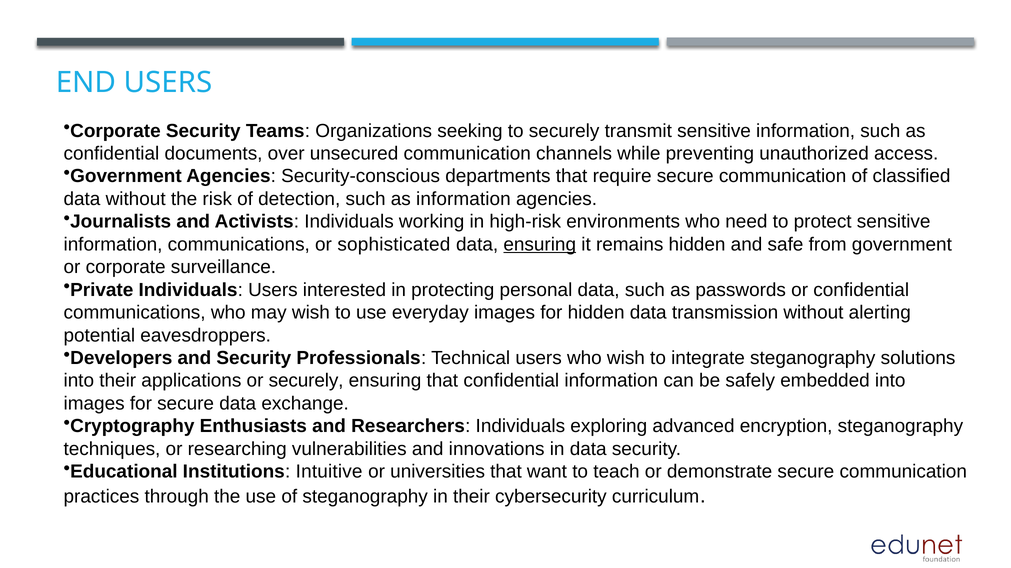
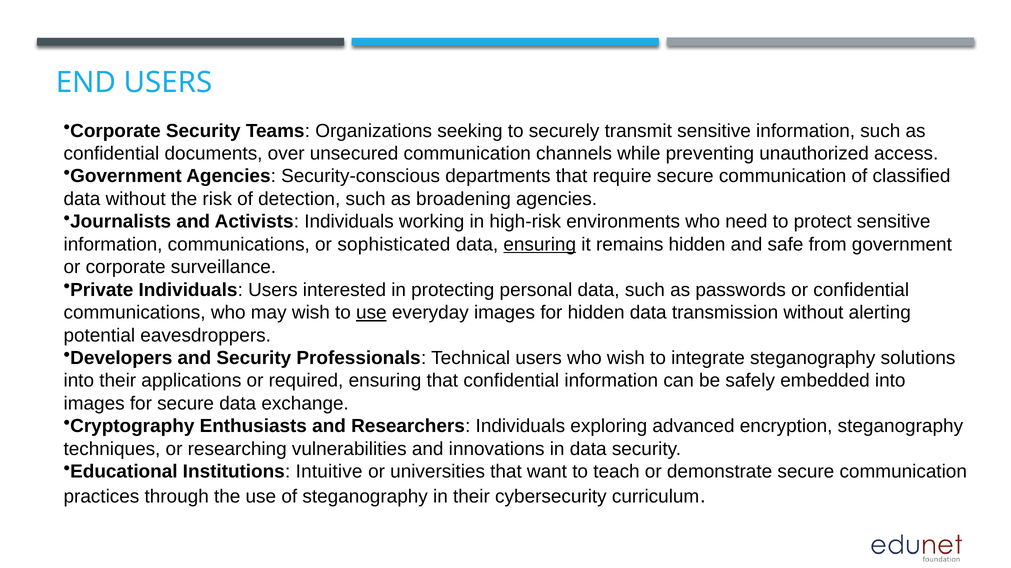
as information: information -> broadening
use at (371, 313) underline: none -> present
or securely: securely -> required
